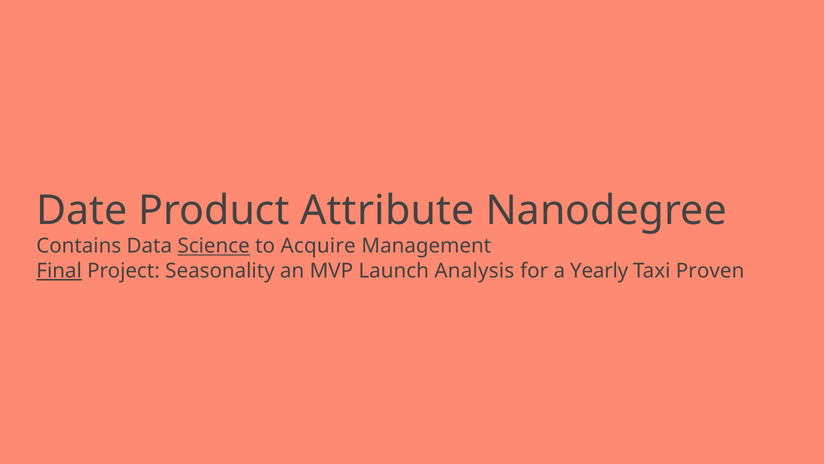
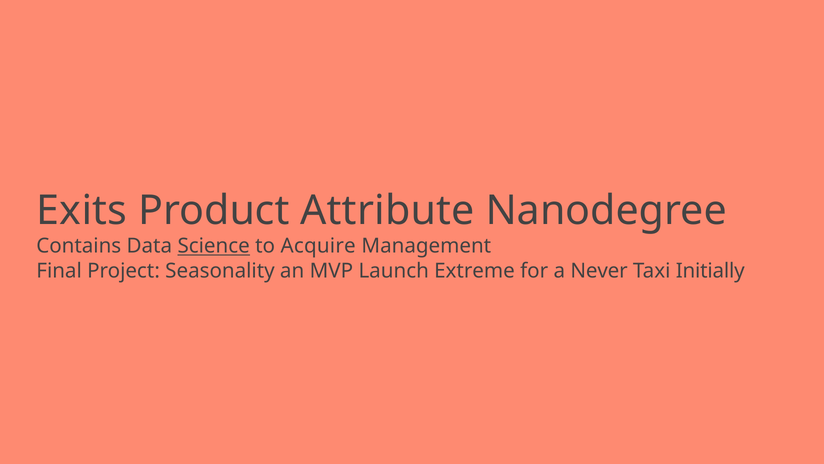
Date: Date -> Exits
Final underline: present -> none
Analysis: Analysis -> Extreme
Yearly: Yearly -> Never
Proven: Proven -> Initially
